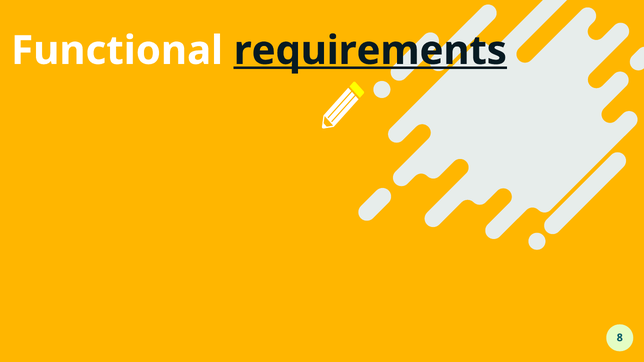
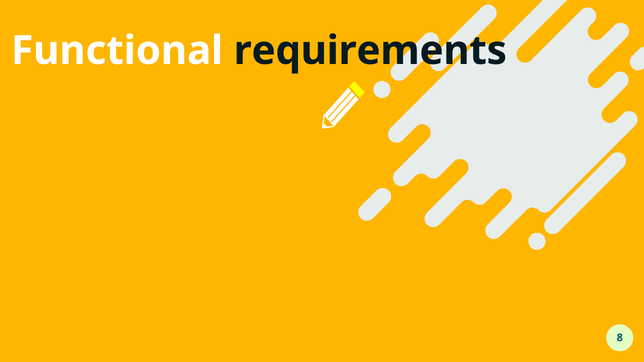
requirements underline: present -> none
